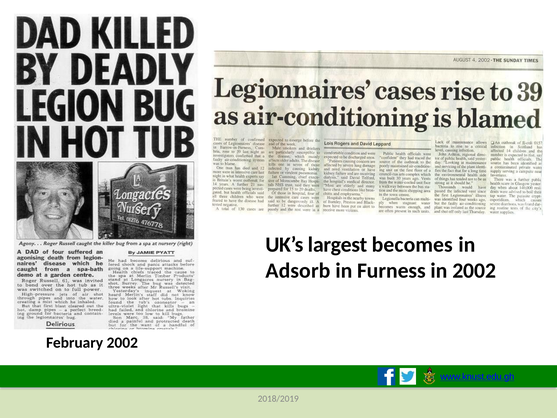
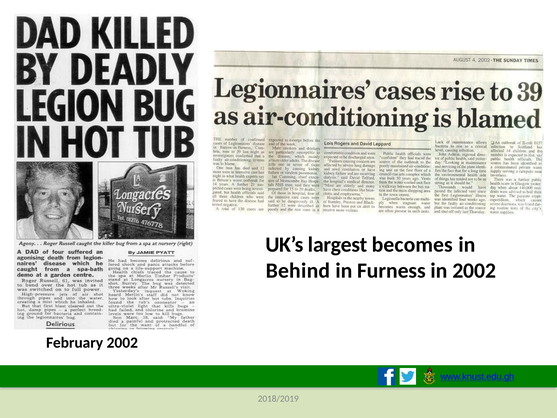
Adsorb: Adsorb -> Behind
